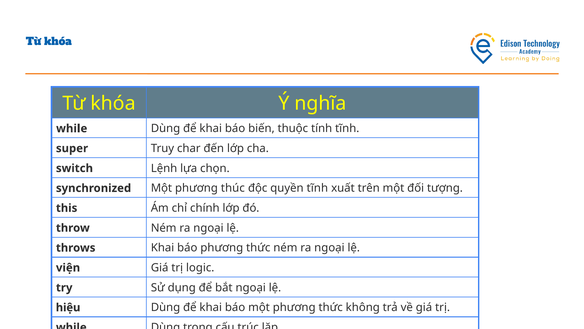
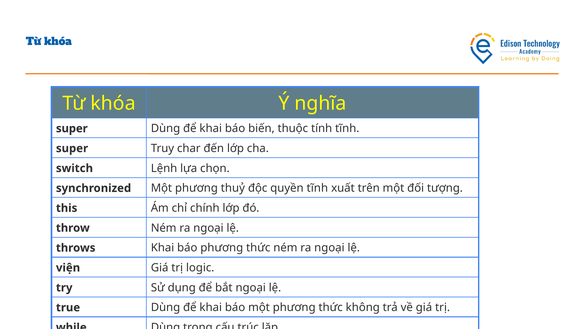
while at (72, 128): while -> super
thúc: thúc -> thuỷ
hiệu: hiệu -> true
